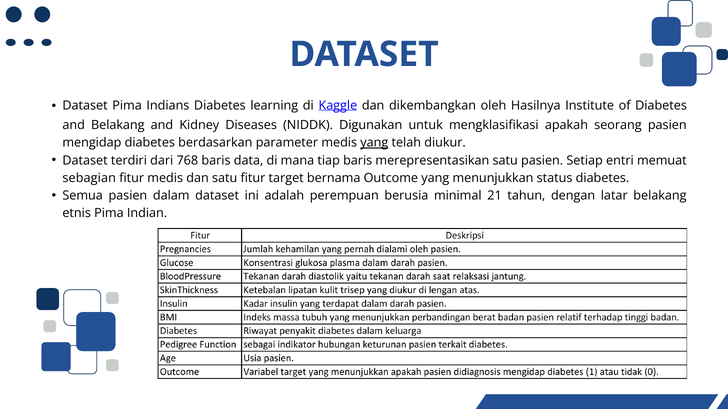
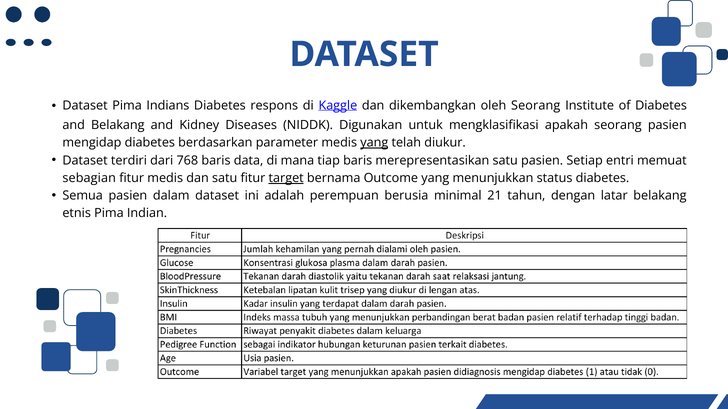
learning: learning -> respons
oleh Hasilnya: Hasilnya -> Seorang
target underline: none -> present
